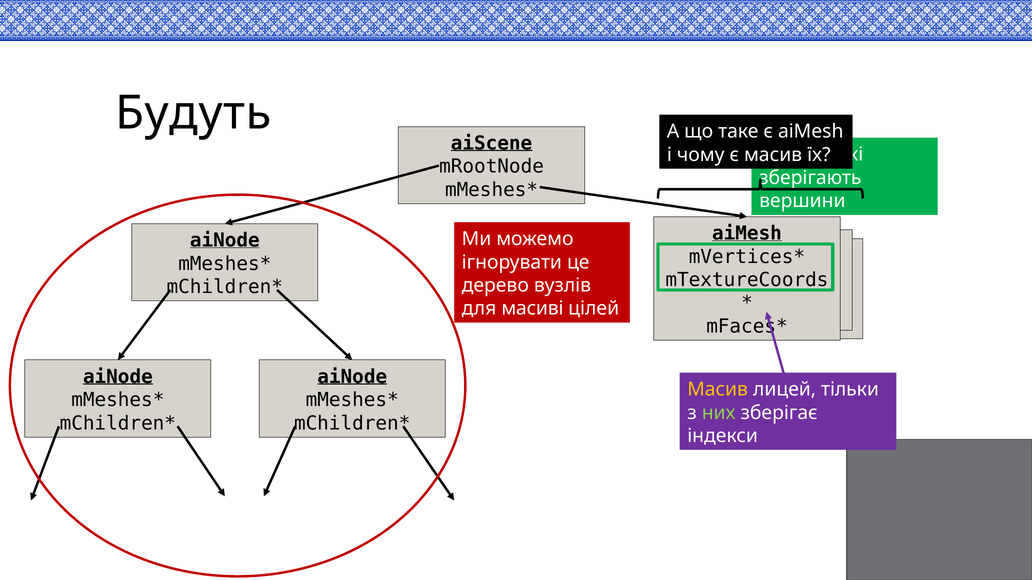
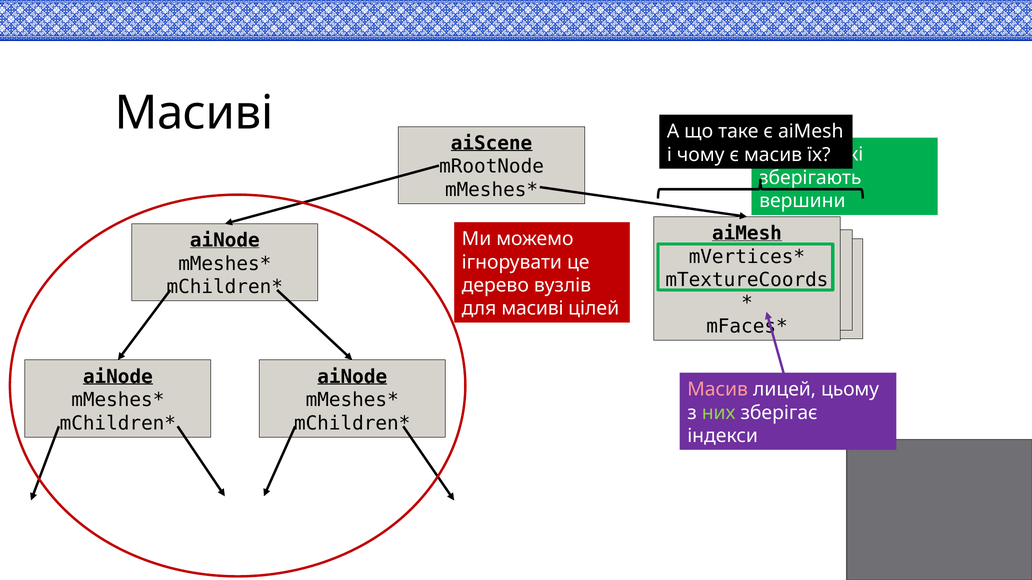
Будуть at (193, 113): Будуть -> Масиві
Масив at (718, 390) colour: yellow -> pink
тільки: тільки -> цьому
